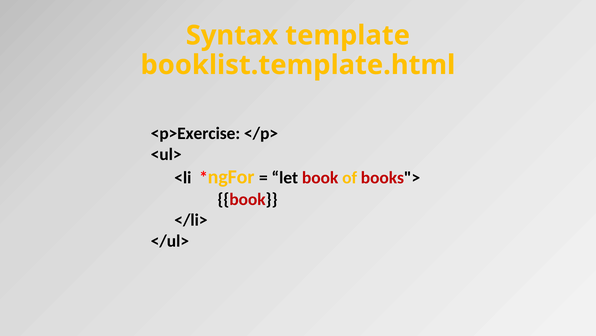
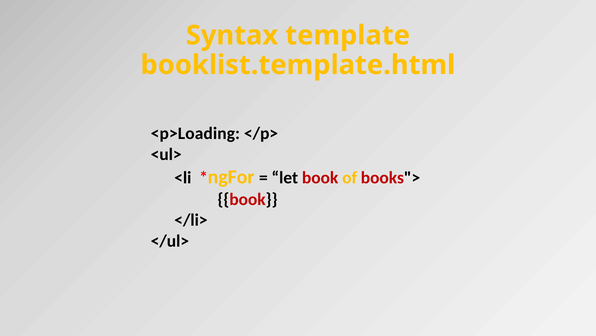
<p>Exercise: <p>Exercise -> <p>Loading
